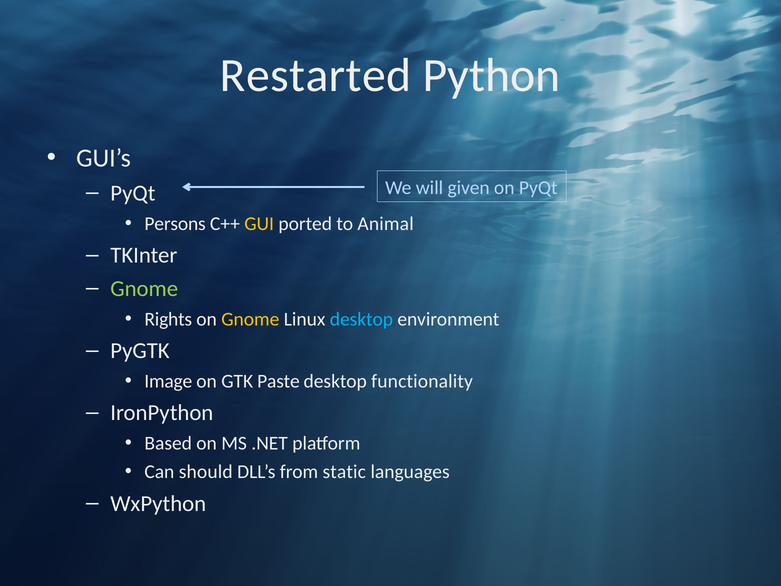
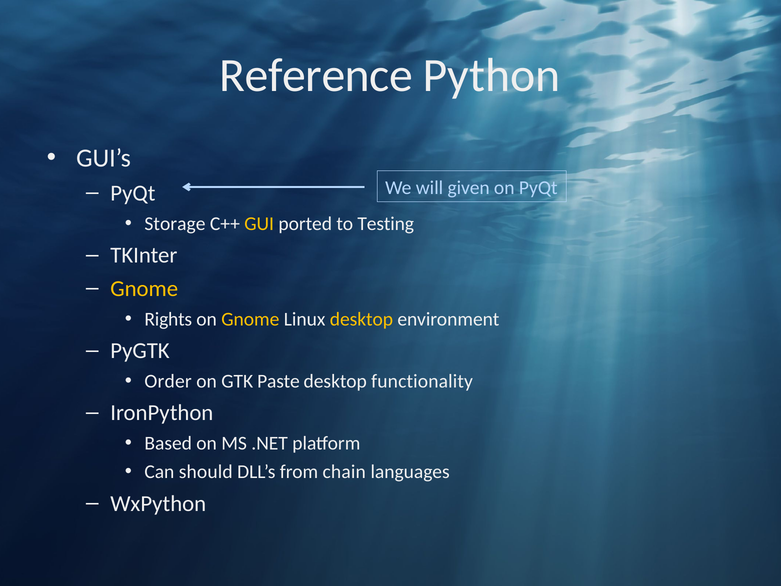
Restarted: Restarted -> Reference
Persons: Persons -> Storage
Animal: Animal -> Testing
Gnome at (144, 289) colour: light green -> yellow
desktop at (361, 319) colour: light blue -> yellow
Image: Image -> Order
static: static -> chain
